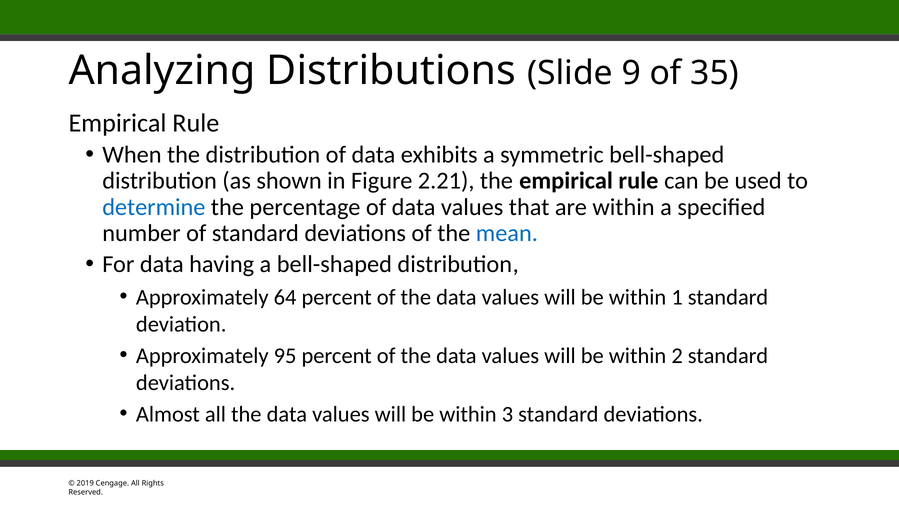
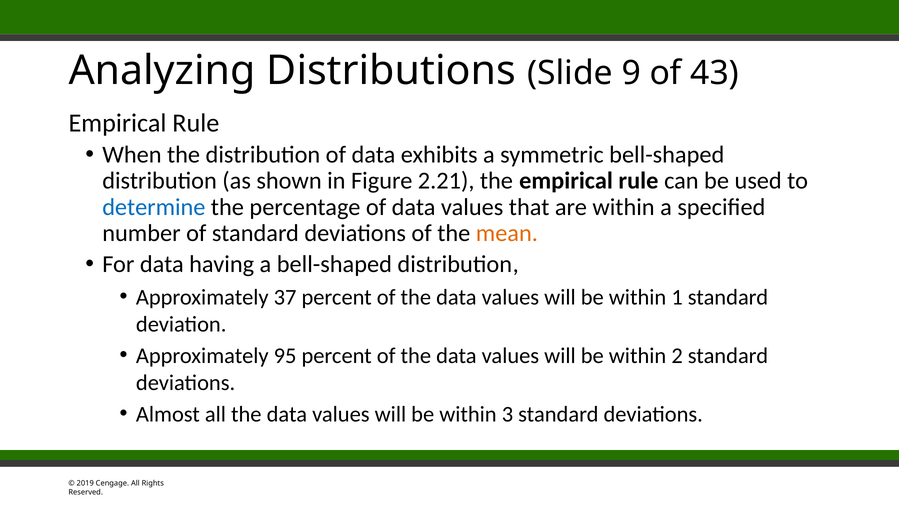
35: 35 -> 43
mean colour: blue -> orange
64: 64 -> 37
